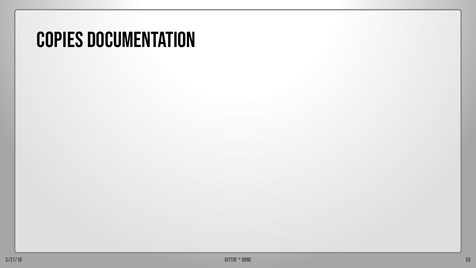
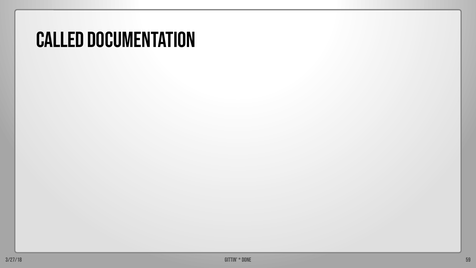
COPIES: COPIES -> CALLED
